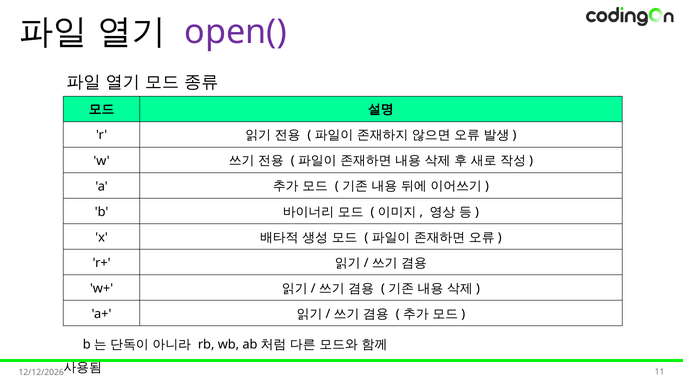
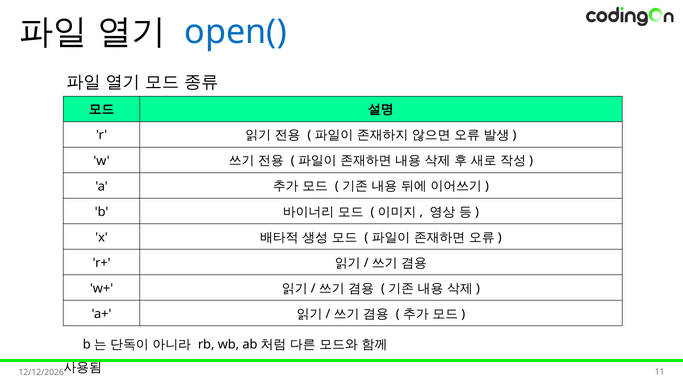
open( colour: purple -> blue
